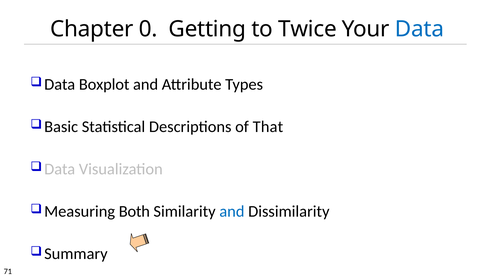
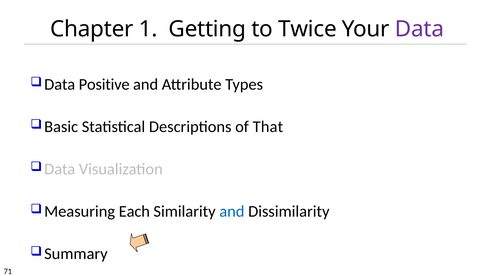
0: 0 -> 1
Data colour: blue -> purple
Boxplot: Boxplot -> Positive
Both: Both -> Each
